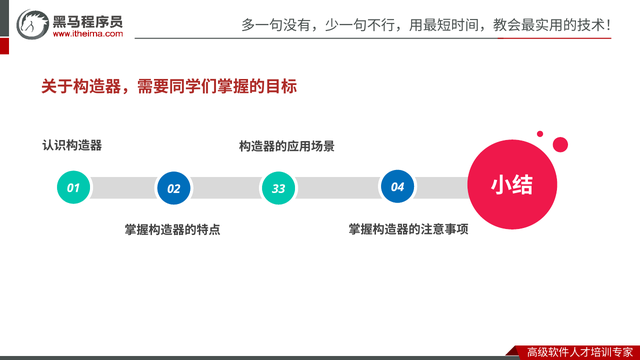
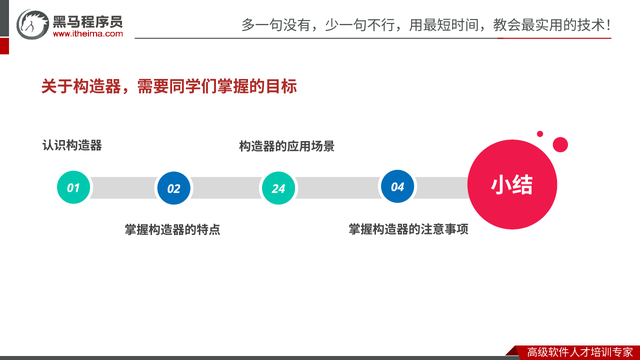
33: 33 -> 24
